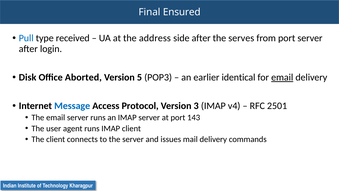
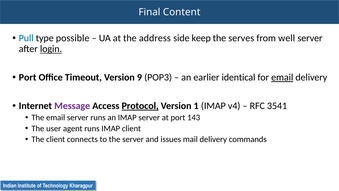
Ensured: Ensured -> Content
received: received -> possible
side after: after -> keep
from port: port -> well
login underline: none -> present
Disk at (28, 77): Disk -> Port
Aborted: Aborted -> Timeout
5: 5 -> 9
Message colour: blue -> purple
Protocol underline: none -> present
3: 3 -> 1
2501: 2501 -> 3541
